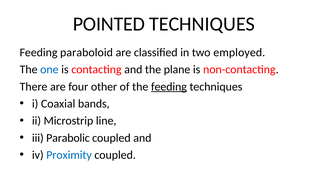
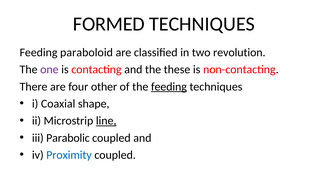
POINTED: POINTED -> FORMED
employed: employed -> revolution
one colour: blue -> purple
plane: plane -> these
bands: bands -> shape
line underline: none -> present
